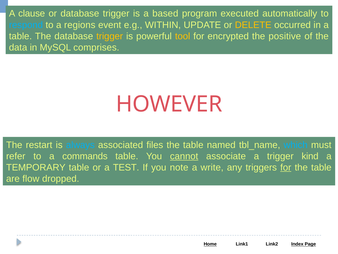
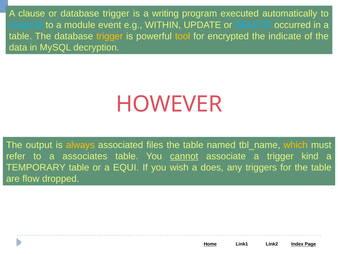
based: based -> writing
regions: regions -> module
DELETE colour: yellow -> light blue
positive: positive -> indicate
comprises: comprises -> decryption
restart: restart -> output
always colour: light blue -> yellow
which colour: light blue -> yellow
commands: commands -> associates
TEST: TEST -> EQUI
note: note -> wish
write: write -> does
for at (286, 167) underline: present -> none
